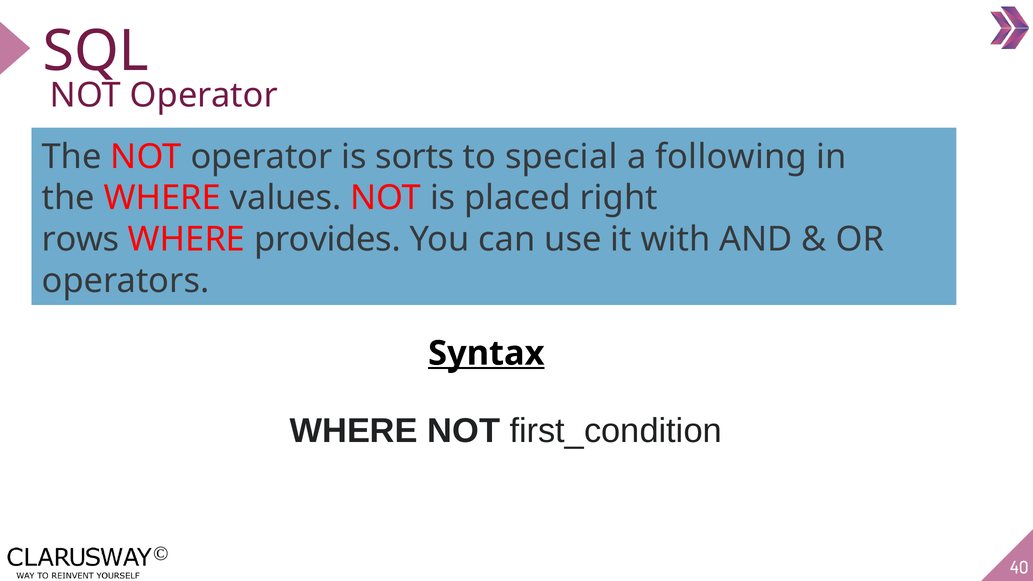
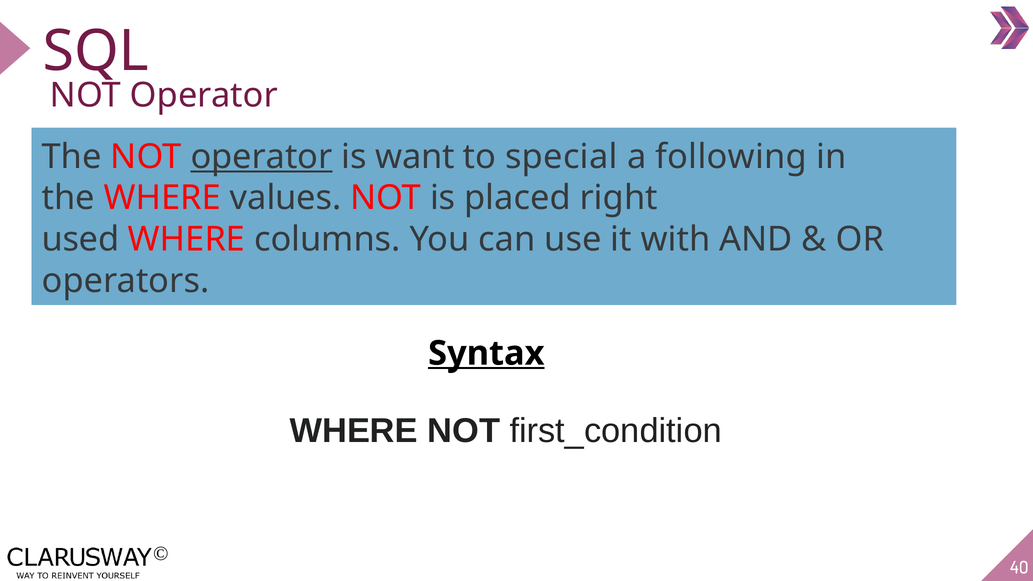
operator at (261, 157) underline: none -> present
sorts: sorts -> want
rows: rows -> used
provides: provides -> columns
